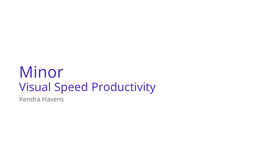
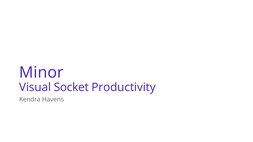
Speed: Speed -> Socket
